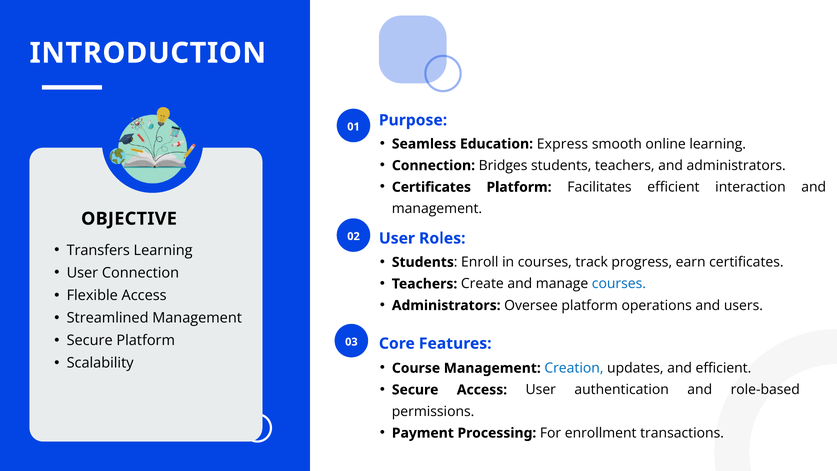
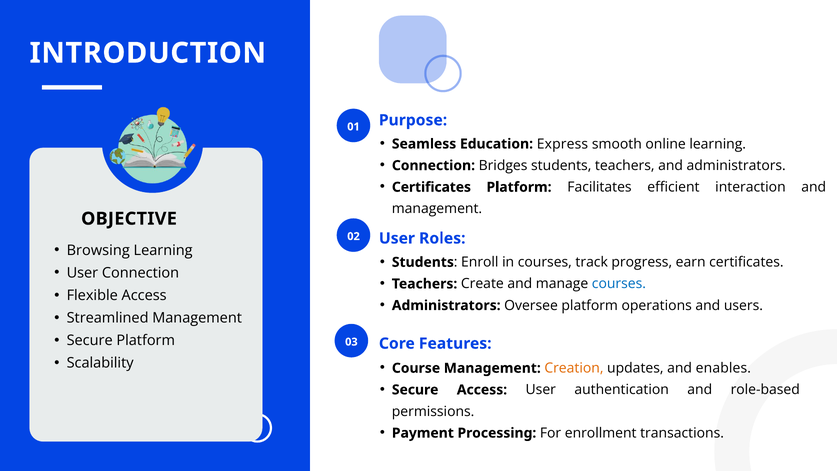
Transfers: Transfers -> Browsing
Creation colour: blue -> orange
and efficient: efficient -> enables
